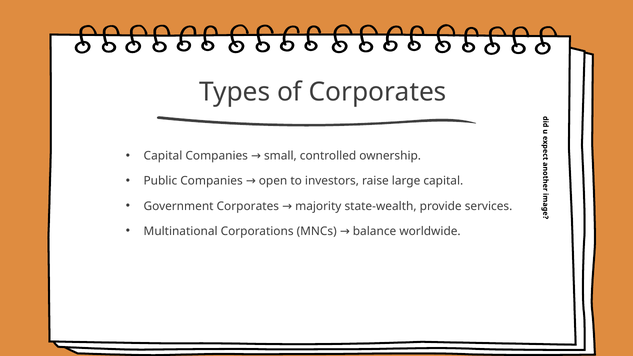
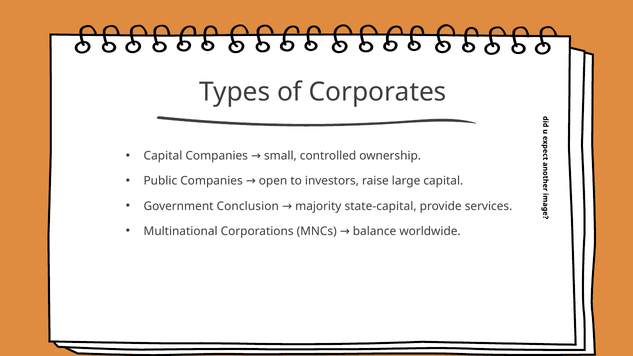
Government Corporates: Corporates -> Conclusion
state-wealth: state-wealth -> state-capital
